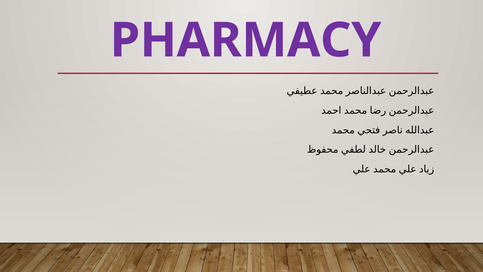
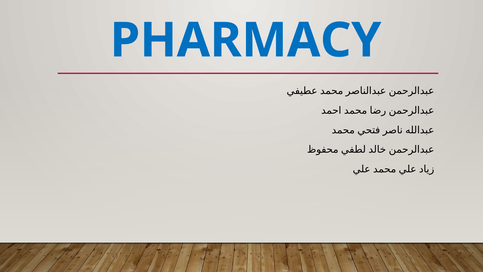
PHARMACY colour: purple -> blue
